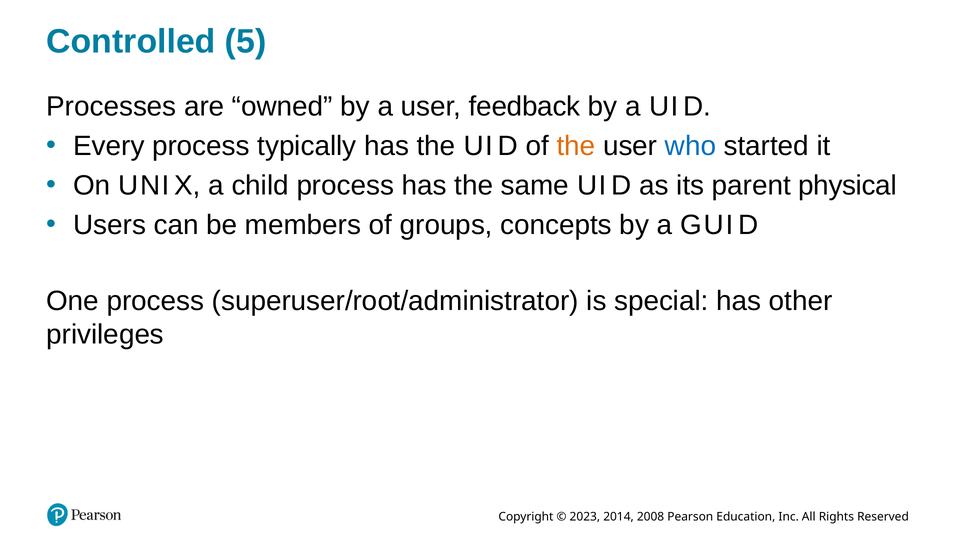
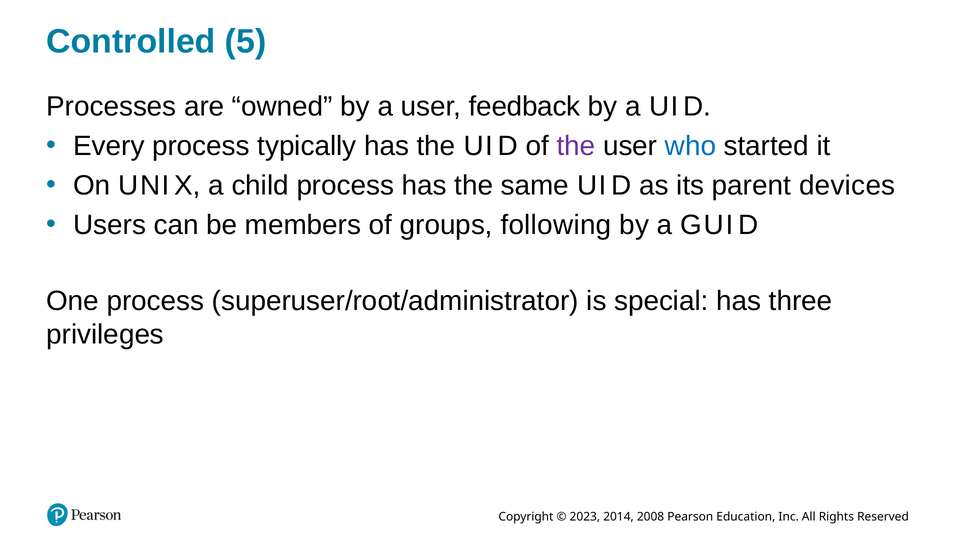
the at (576, 146) colour: orange -> purple
physical: physical -> devices
concepts: concepts -> following
other: other -> three
